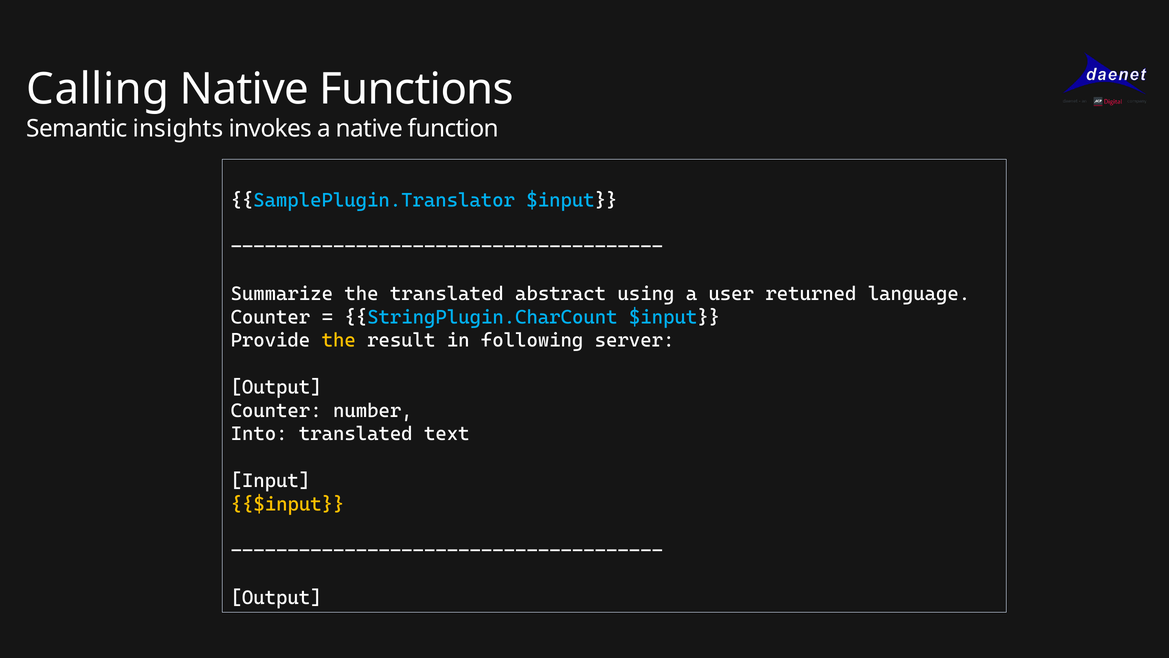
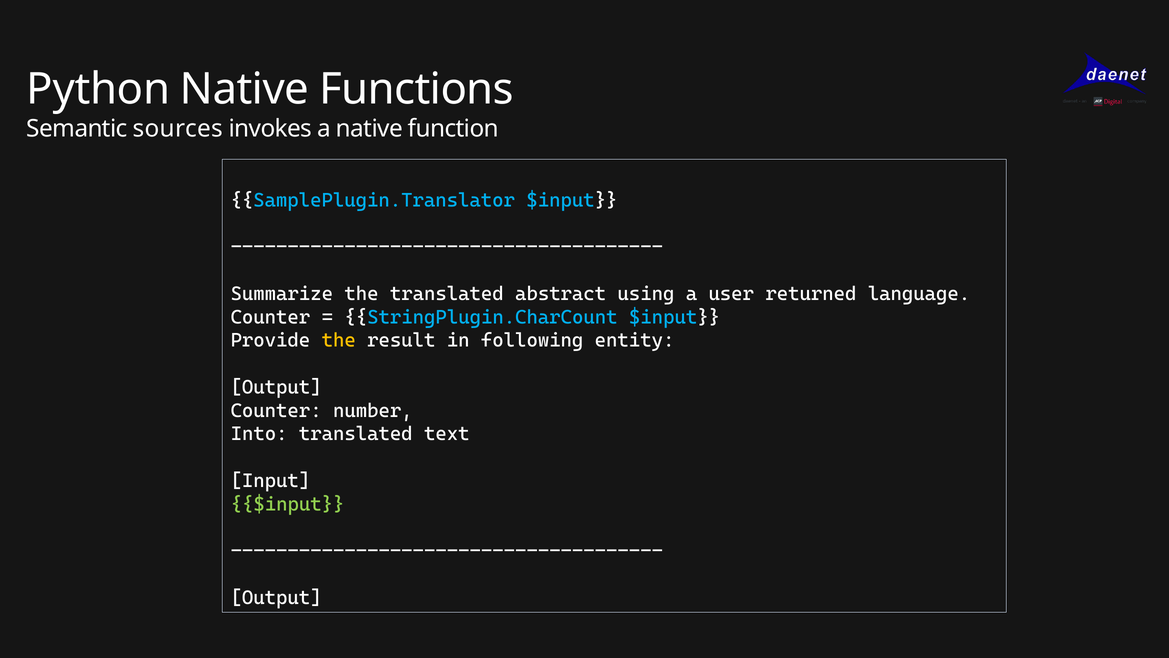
Calling: Calling -> Python
insights: insights -> sources
server: server -> entity
$input at (288, 504) colour: yellow -> light green
